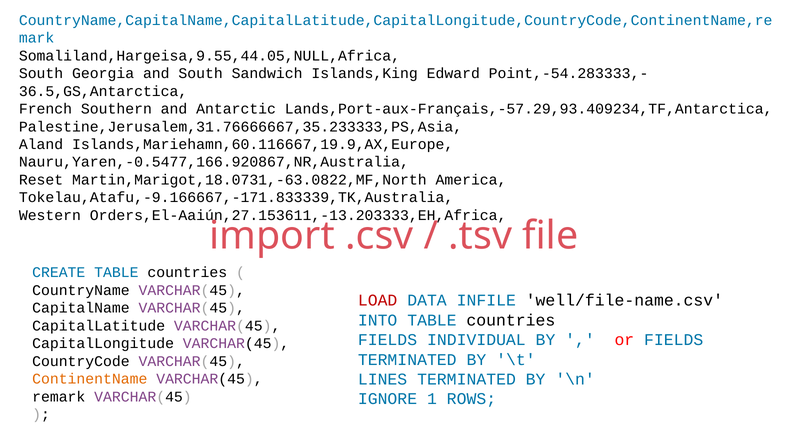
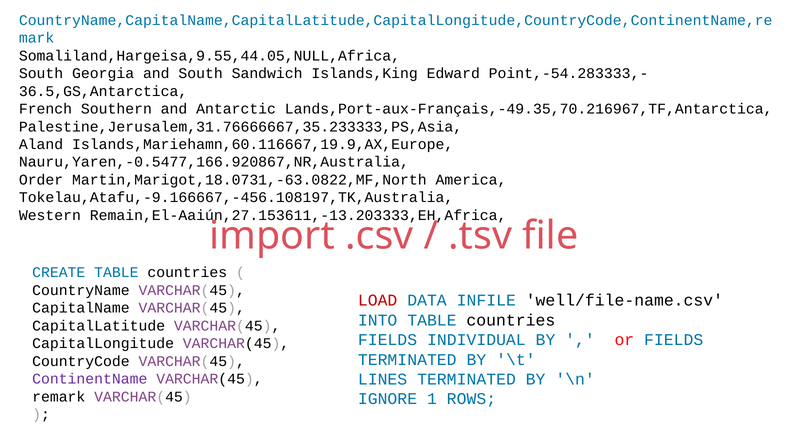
Lands,Port-aux-Français,-57.29,93.409234,TF,Antarctica: Lands,Port-aux-Français,-57.29,93.409234,TF,Antarctica -> Lands,Port-aux-Français,-49.35,70.216967,TF,Antarctica
Reset: Reset -> Order
Tokelau,Atafu,-9.166667,-171.833339,TK,Australia: Tokelau,Atafu,-9.166667,-171.833339,TK,Australia -> Tokelau,Atafu,-9.166667,-456.108197,TK,Australia
Orders,El-Aaiún,27.153611,-13.203333,EH,Africa: Orders,El-Aaiún,27.153611,-13.203333,EH,Africa -> Remain,El-Aaiún,27.153611,-13.203333,EH,Africa
ContinentName colour: orange -> purple
